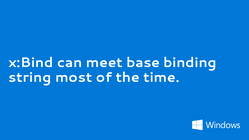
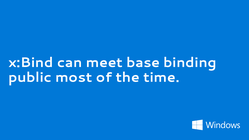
string: string -> public
